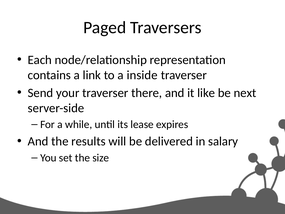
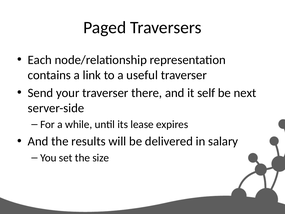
inside: inside -> useful
like: like -> self
